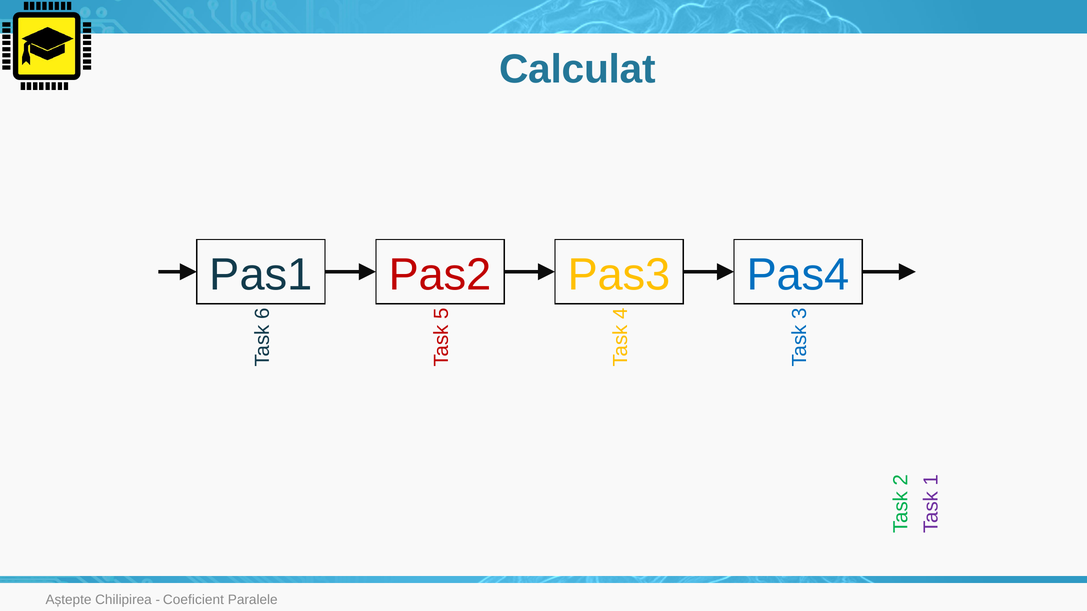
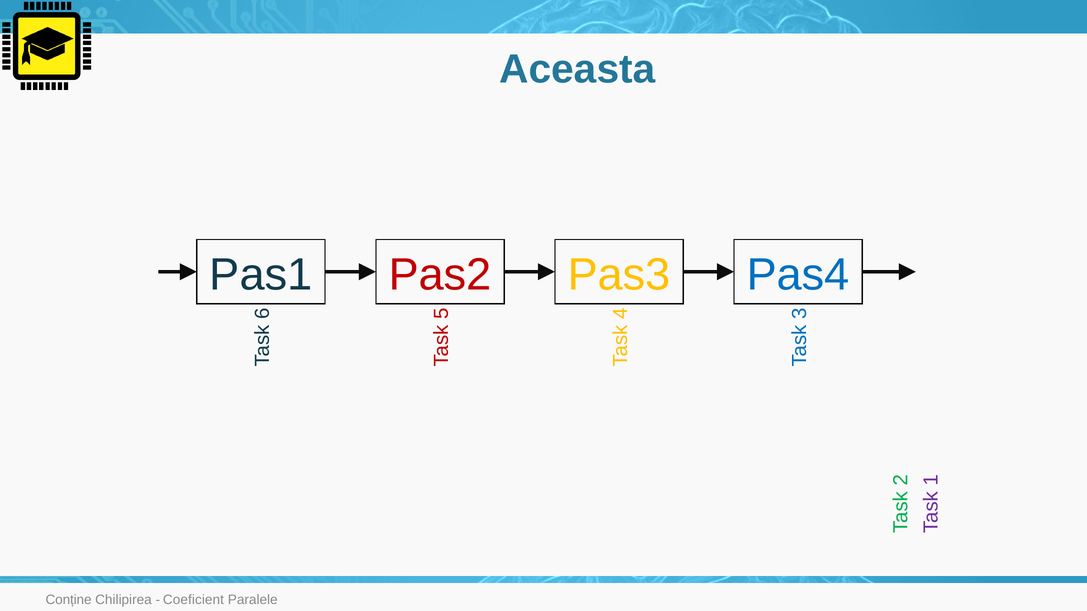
Calculat: Calculat -> Aceasta
Aștepte: Aștepte -> Conține
